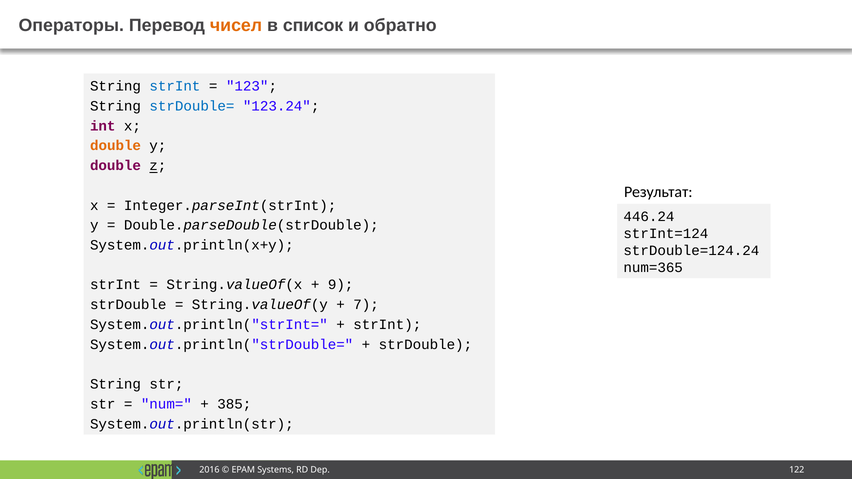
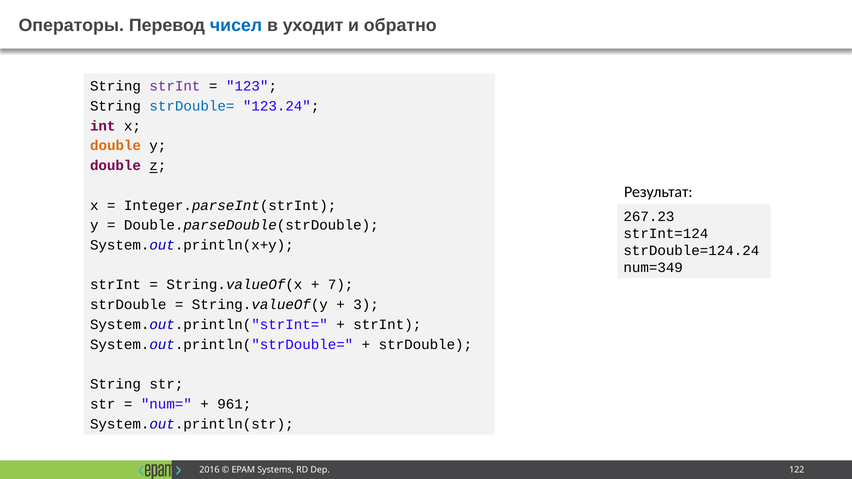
чисел colour: orange -> blue
список: список -> уходит
strInt at (175, 86) colour: blue -> purple
446.24: 446.24 -> 267.23
num=365: num=365 -> num=349
9: 9 -> 7
7: 7 -> 3
385: 385 -> 961
